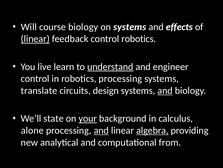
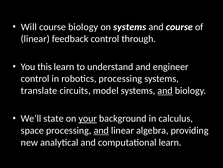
and effects: effects -> course
linear at (35, 39) underline: present -> none
control robotics: robotics -> through
live: live -> this
understand underline: present -> none
design: design -> model
alone: alone -> space
algebra underline: present -> none
computational from: from -> learn
